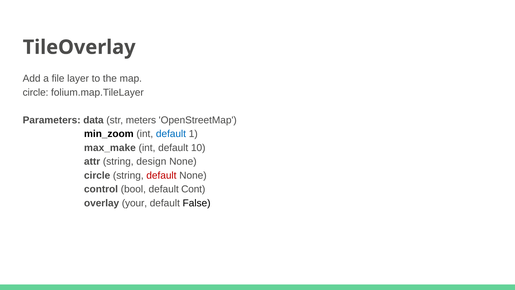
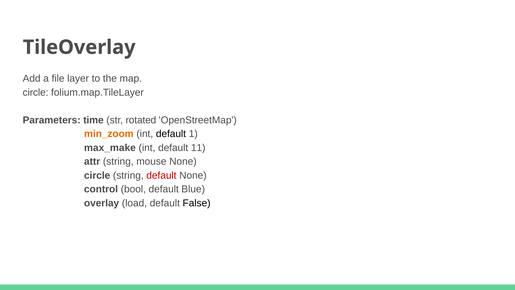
data: data -> time
meters: meters -> rotated
min_zoom colour: black -> orange
default at (171, 134) colour: blue -> black
10: 10 -> 11
design: design -> mouse
Cont: Cont -> Blue
your: your -> load
